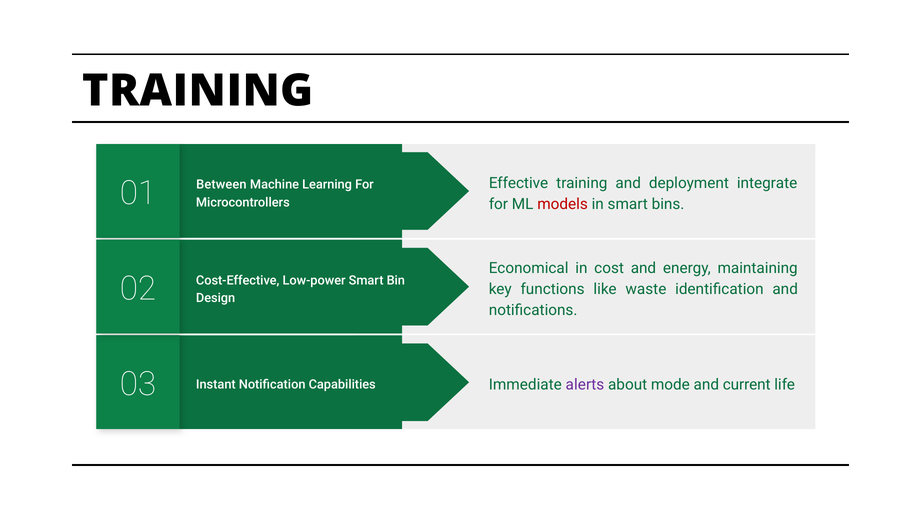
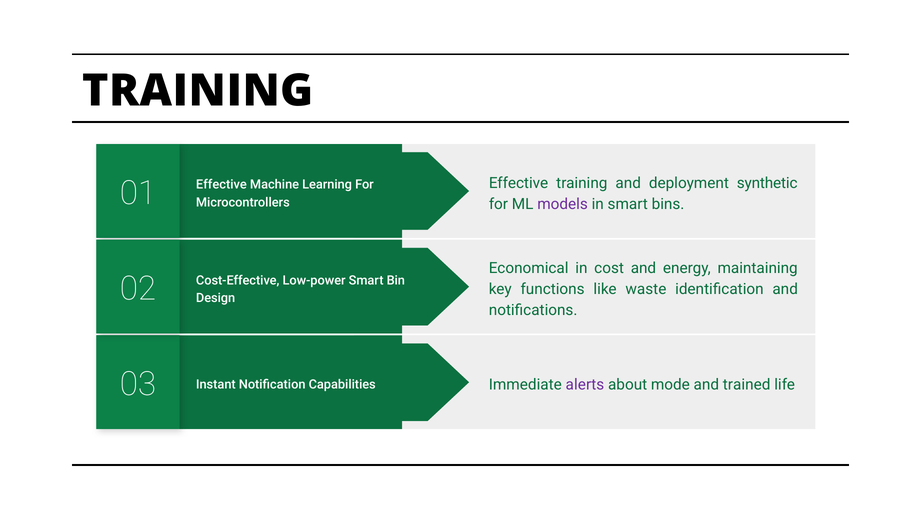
Between at (221, 185): Between -> Effective
integrate: integrate -> synthetic
models colour: red -> purple
current: current -> trained
